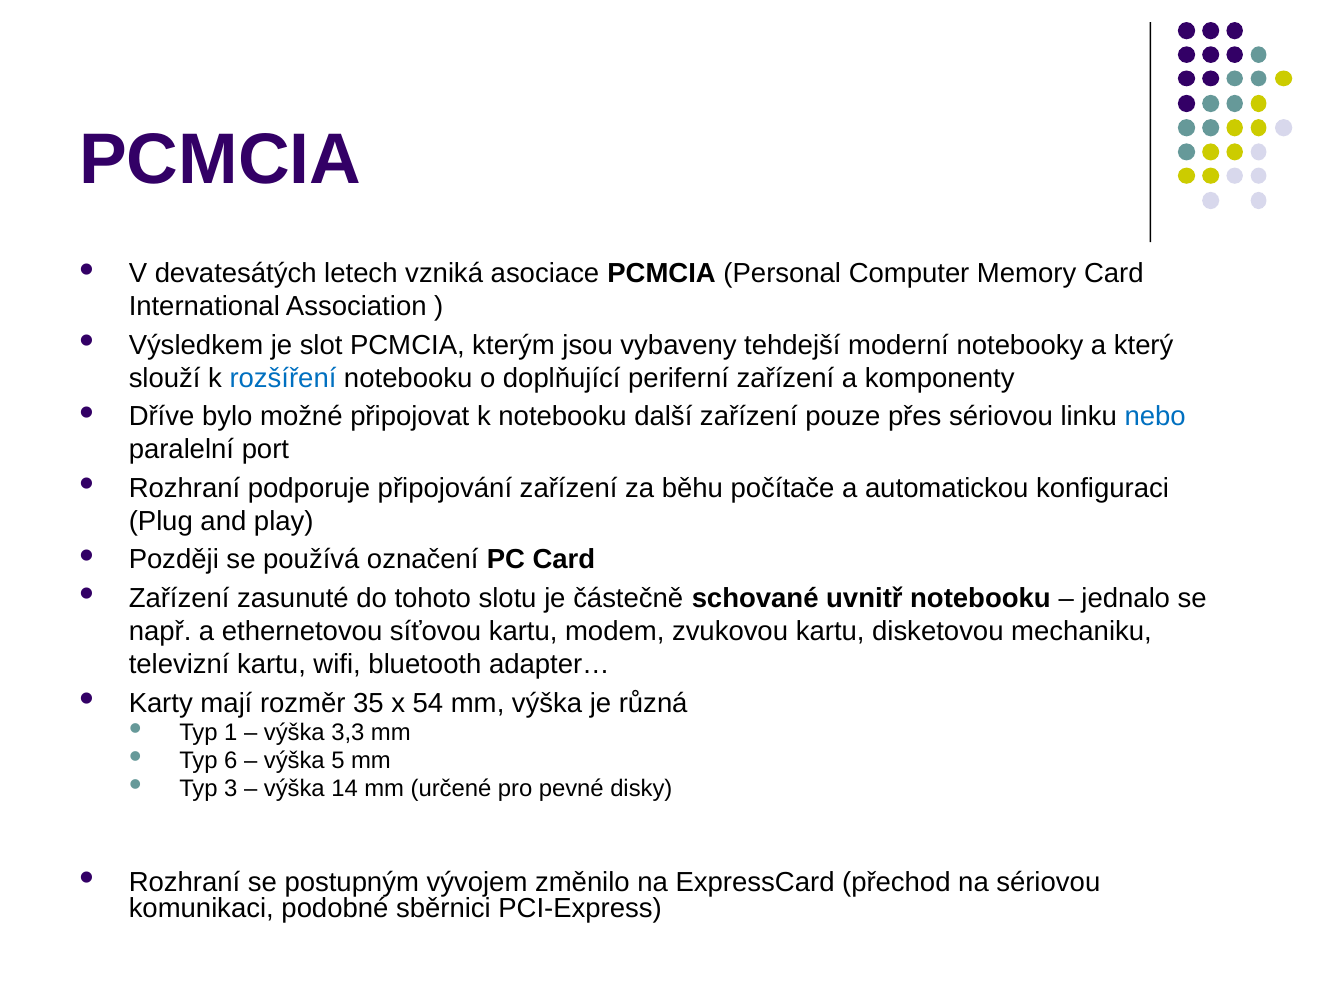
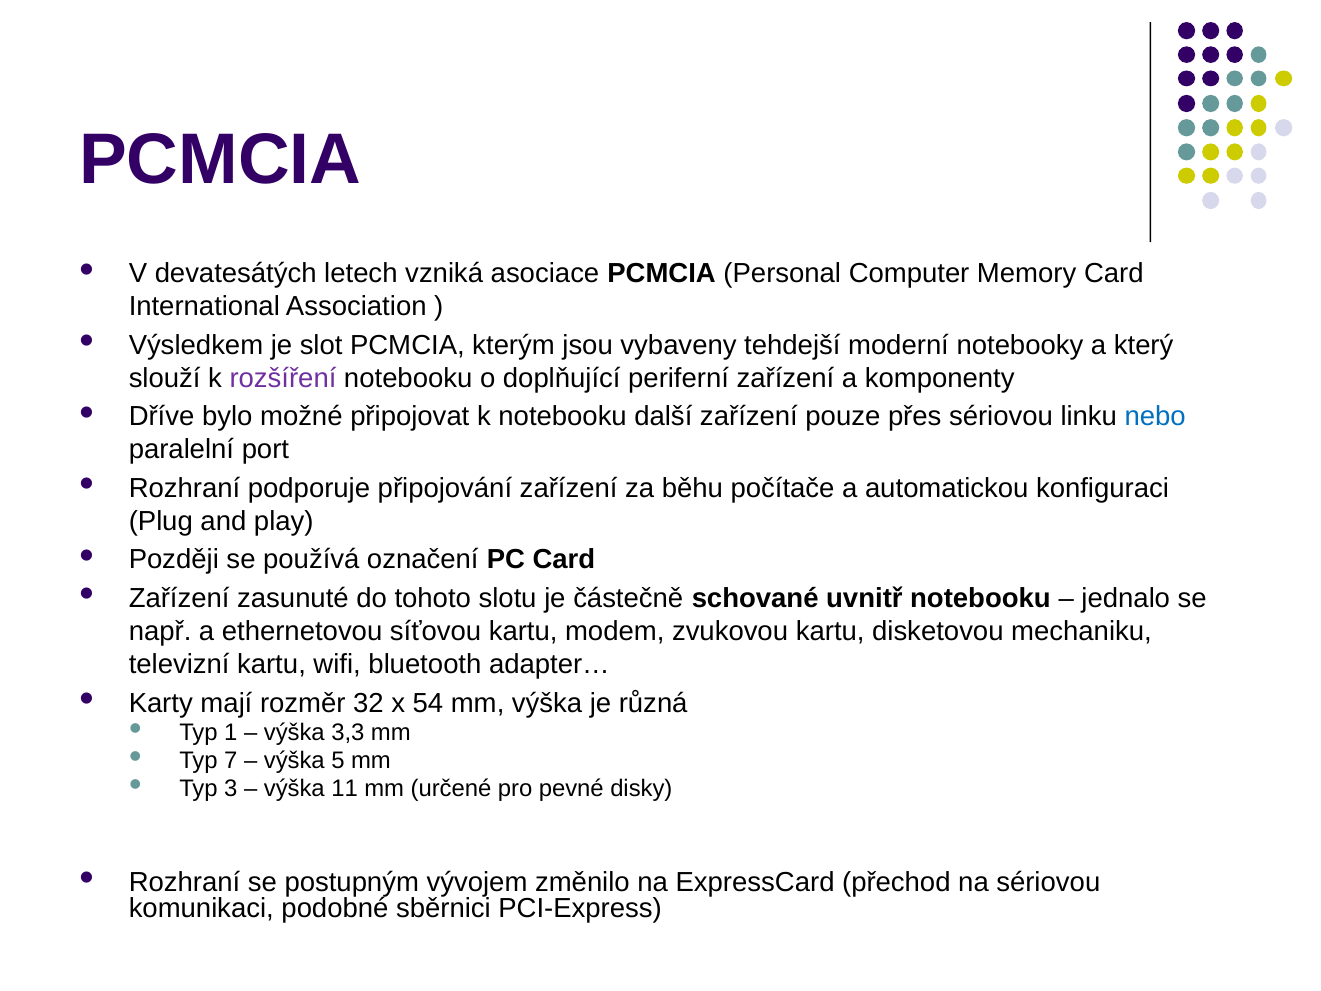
rozšíření colour: blue -> purple
35: 35 -> 32
6: 6 -> 7
14: 14 -> 11
